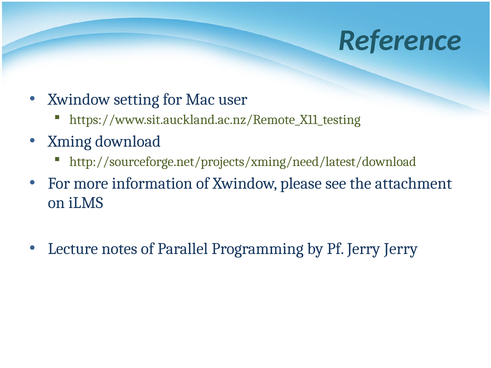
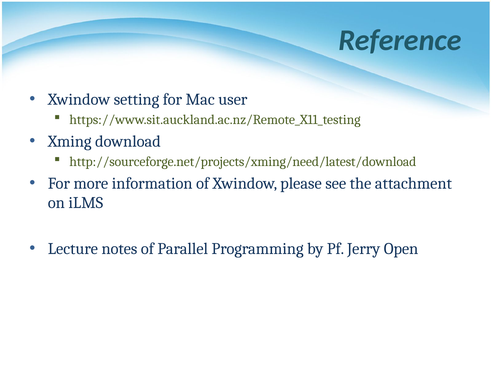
Jerry Jerry: Jerry -> Open
